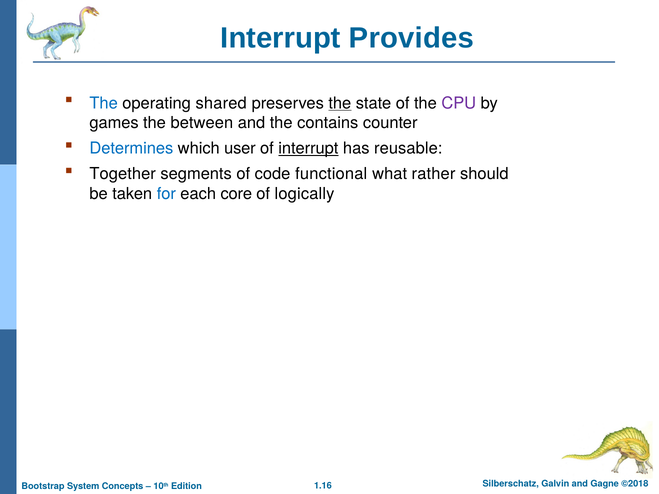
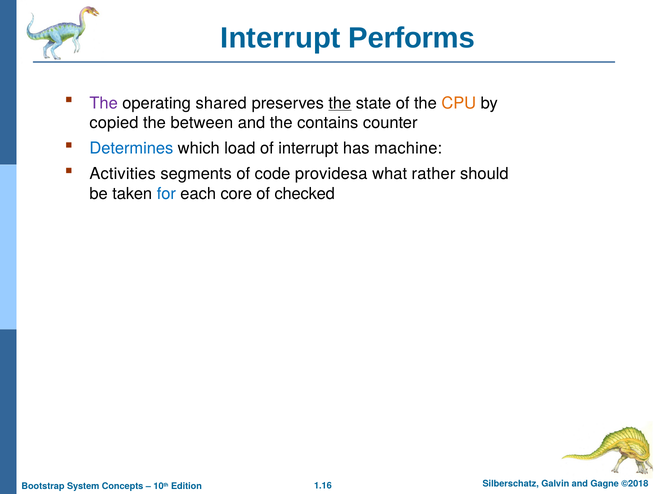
Provides: Provides -> Performs
The at (104, 103) colour: blue -> purple
CPU colour: purple -> orange
games: games -> copied
user: user -> load
interrupt at (308, 149) underline: present -> none
reusable: reusable -> machine
Together: Together -> Activities
functional: functional -> providesa
logically: logically -> checked
